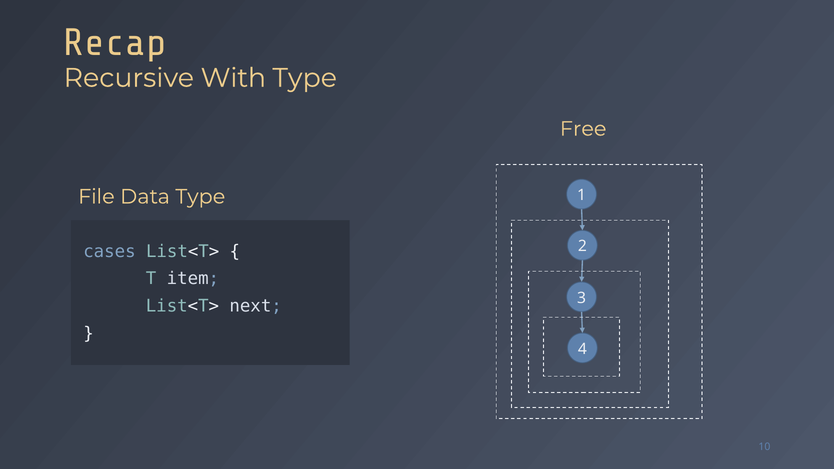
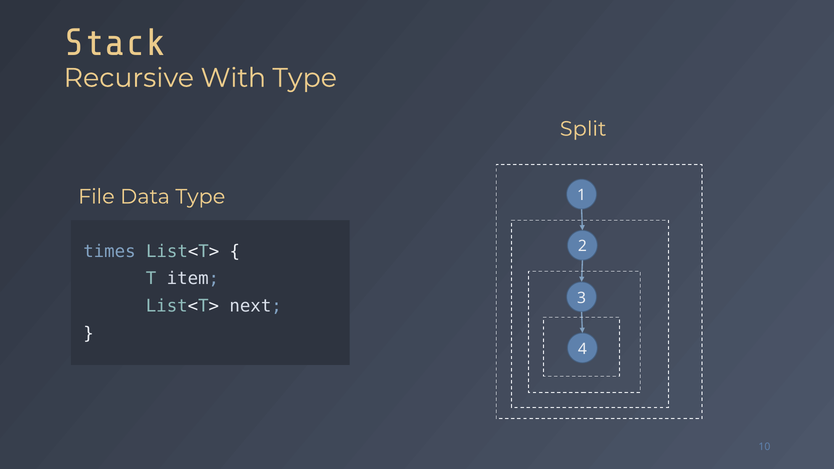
Recap: Recap -> Stack
Free: Free -> Split
cases: cases -> times
